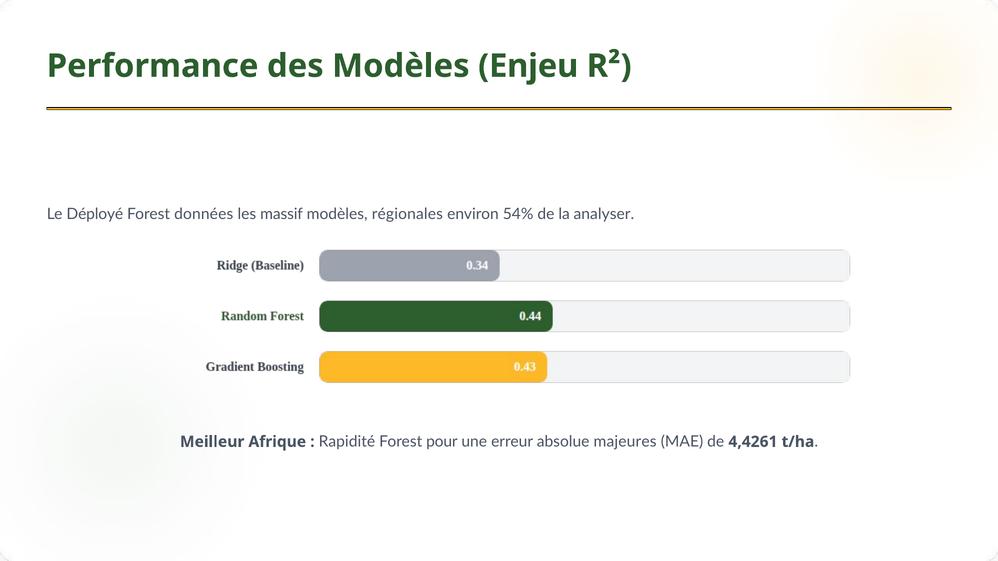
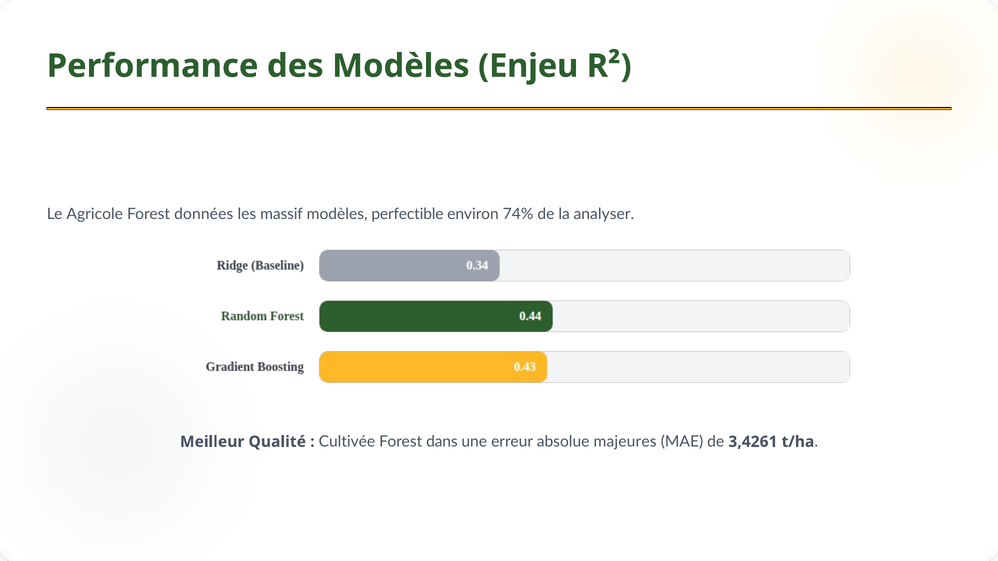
Déployé: Déployé -> Agricole
régionales: régionales -> perfectible
54%: 54% -> 74%
Afrique: Afrique -> Qualité
Rapidité: Rapidité -> Cultivée
pour: pour -> dans
4,4261: 4,4261 -> 3,4261
